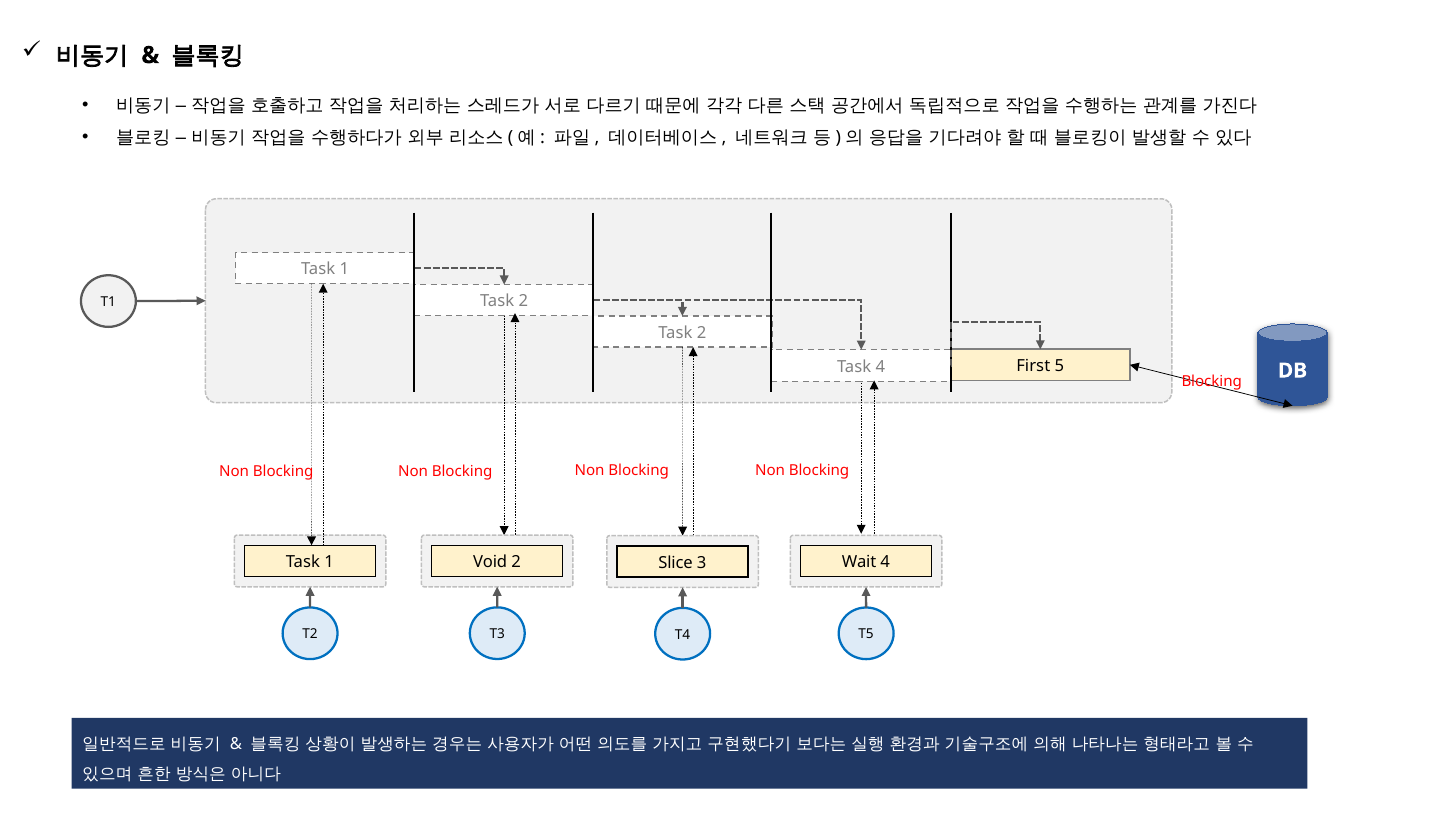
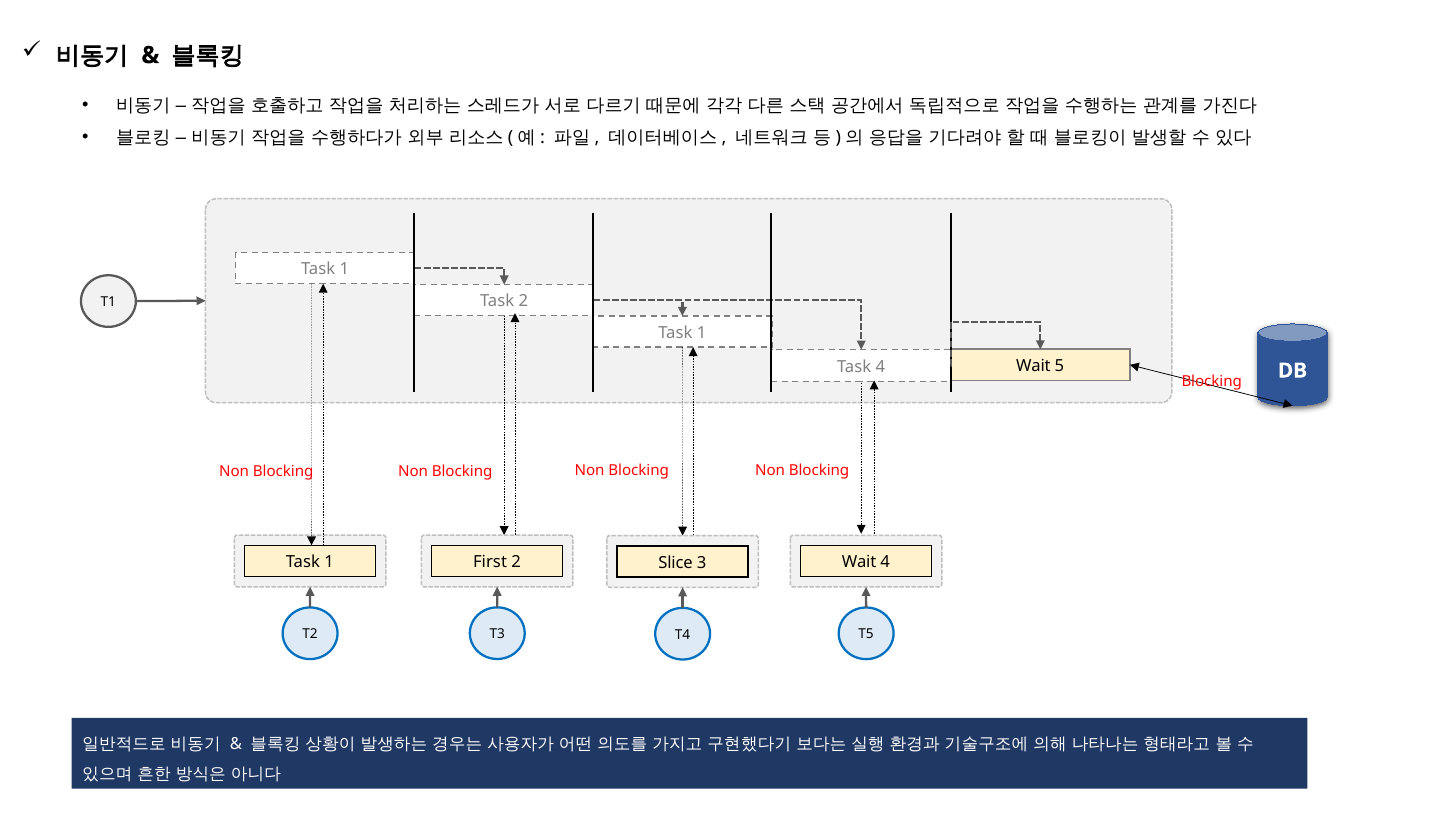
2 at (702, 333): 2 -> 1
4 First: First -> Wait
Void: Void -> First
